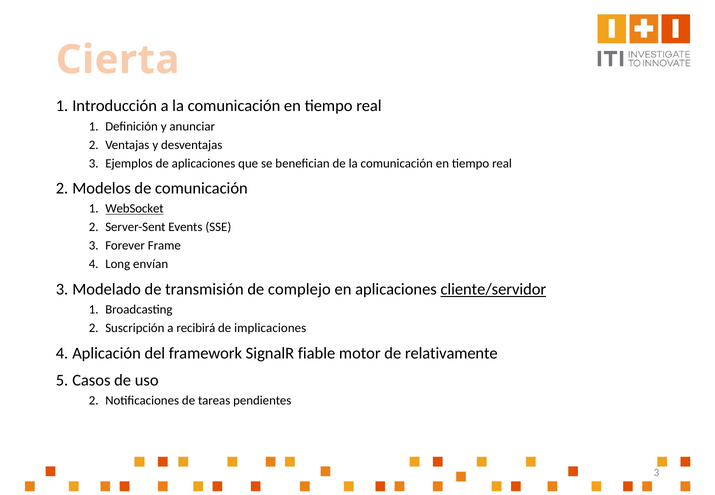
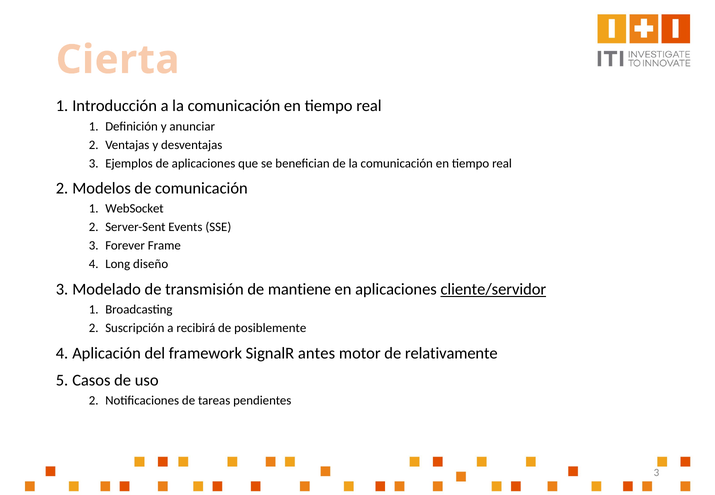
WebSocket underline: present -> none
envían: envían -> diseño
complejo: complejo -> mantiene
implicaciones: implicaciones -> posiblemente
fiable: fiable -> antes
